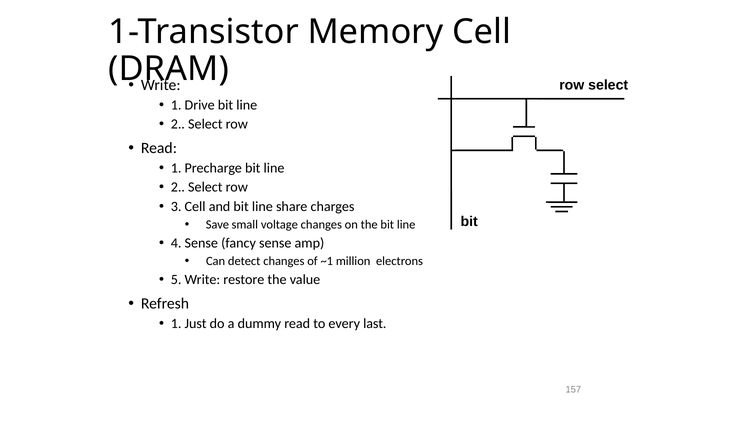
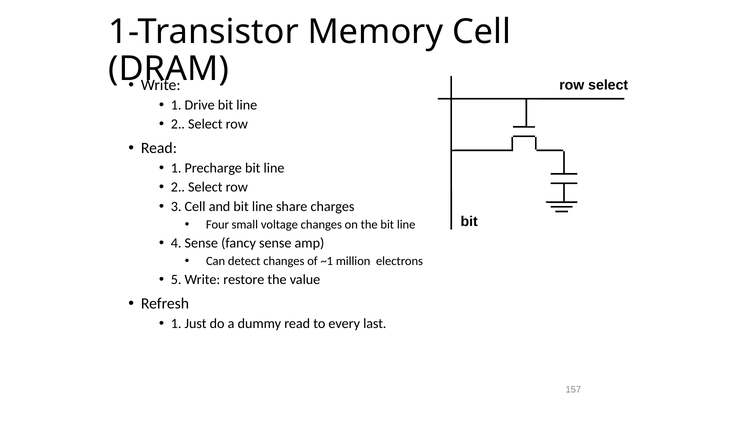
Save: Save -> Four
